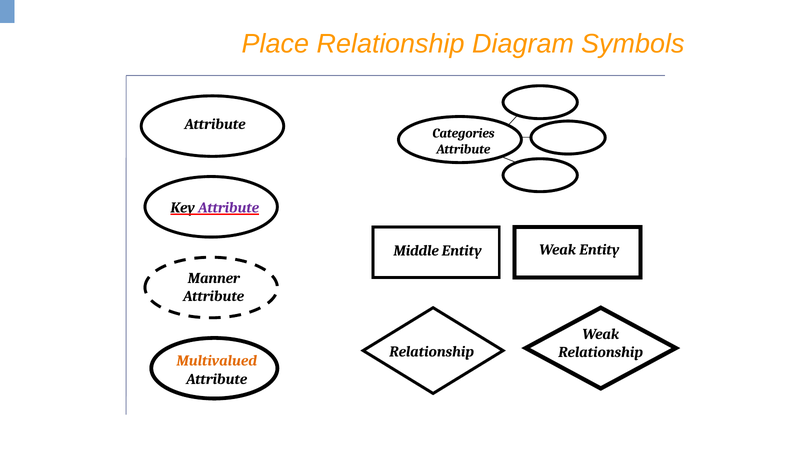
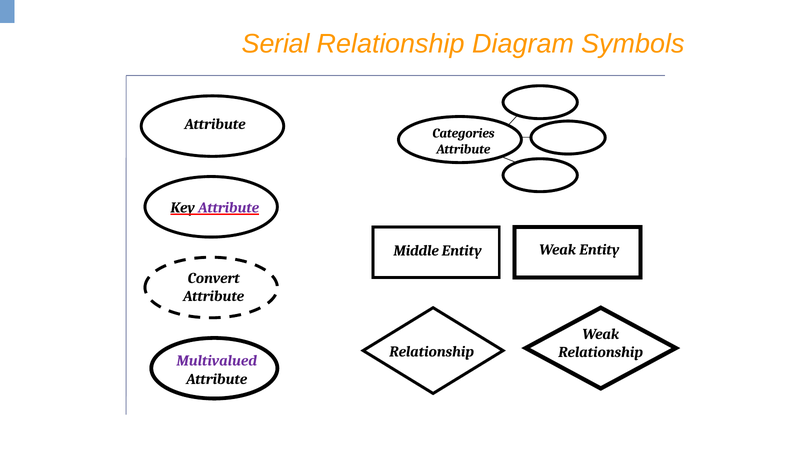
Place: Place -> Serial
Manner: Manner -> Convert
Multivalued colour: orange -> purple
